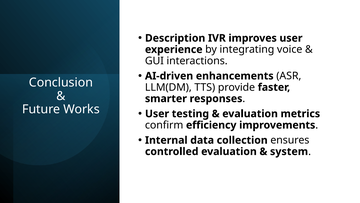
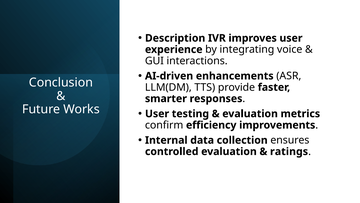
system: system -> ratings
